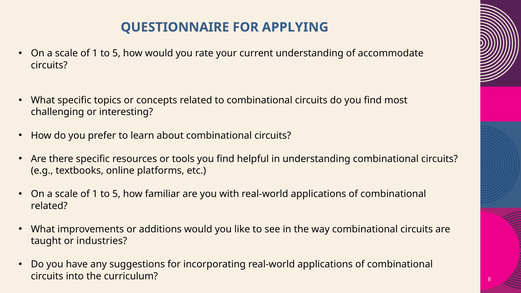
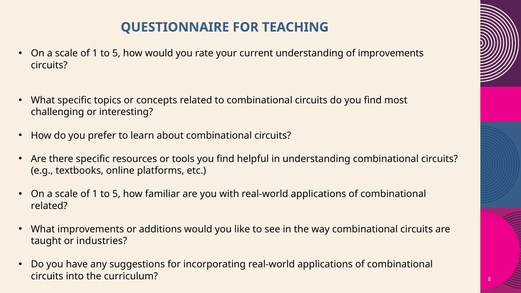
APPLYING: APPLYING -> TEACHING
of accommodate: accommodate -> improvements
